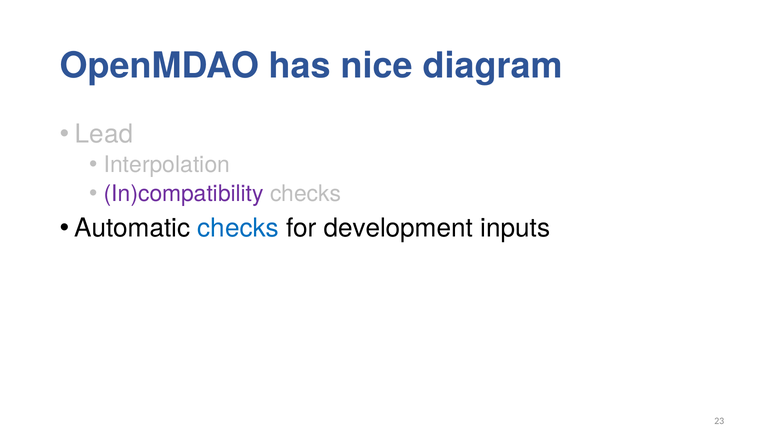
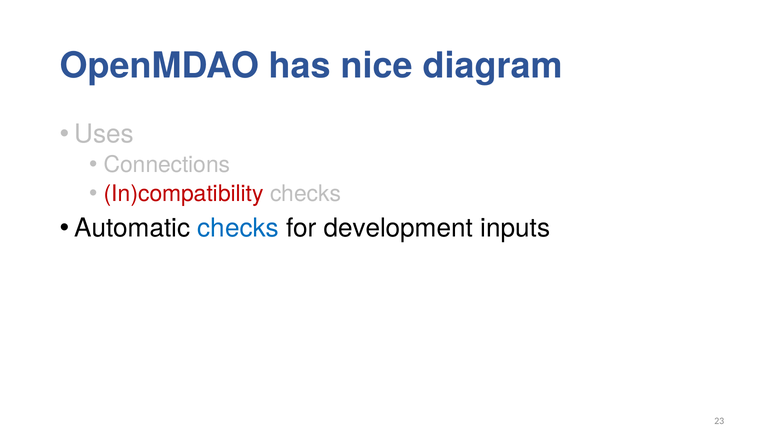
Lead: Lead -> Uses
Interpolation: Interpolation -> Connections
In)compatibility colour: purple -> red
